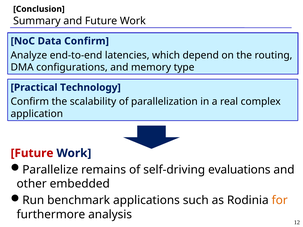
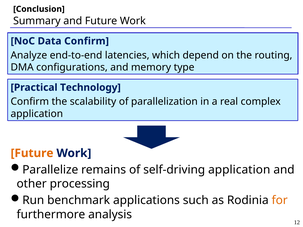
Future at (32, 153) colour: red -> orange
self-driving evaluations: evaluations -> application
embedded: embedded -> processing
